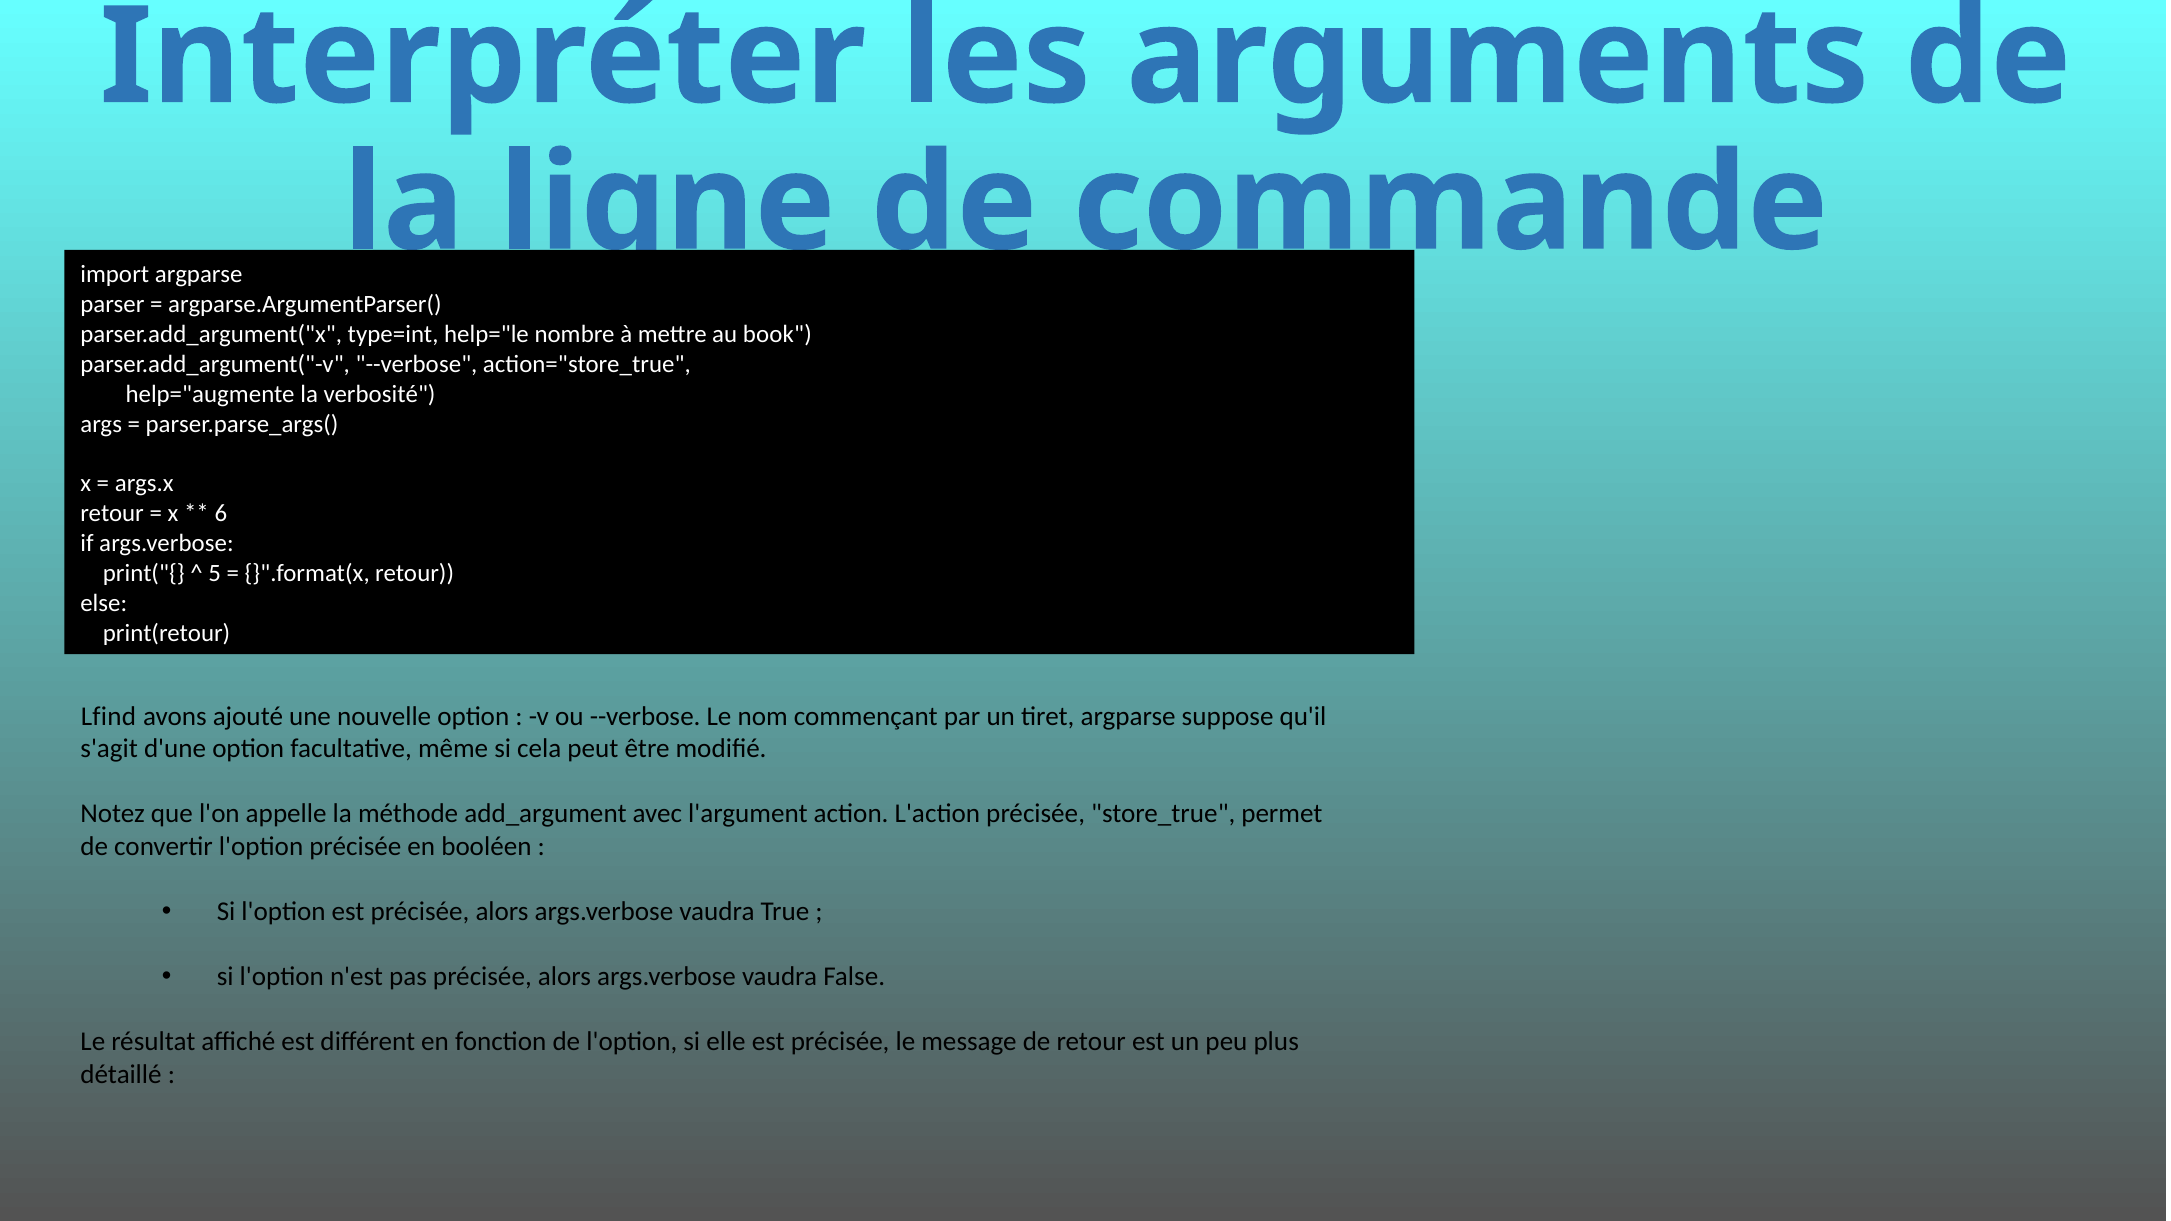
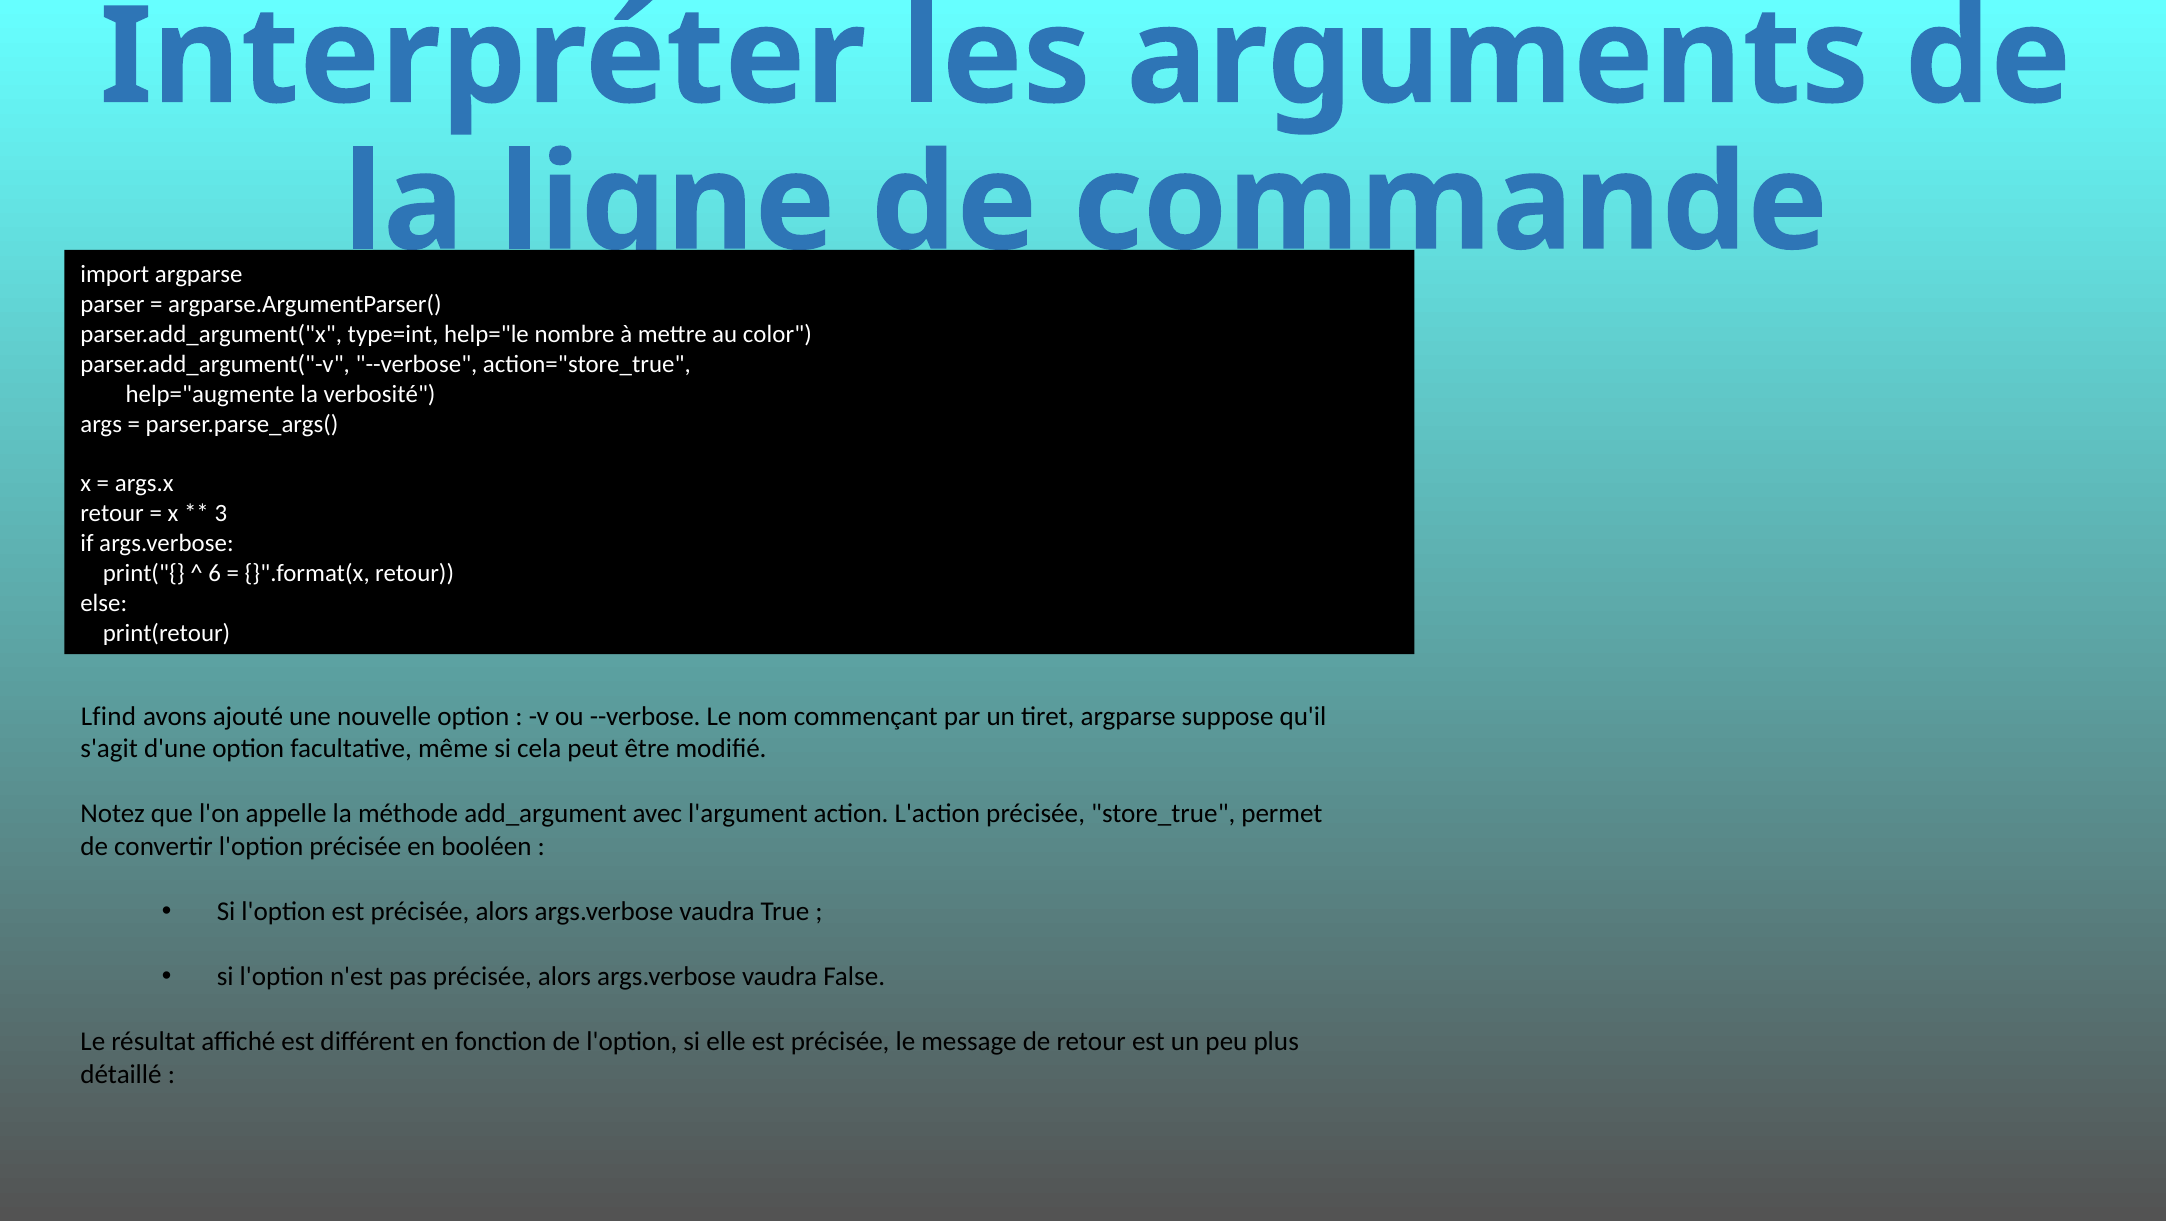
book: book -> color
6: 6 -> 3
5: 5 -> 6
